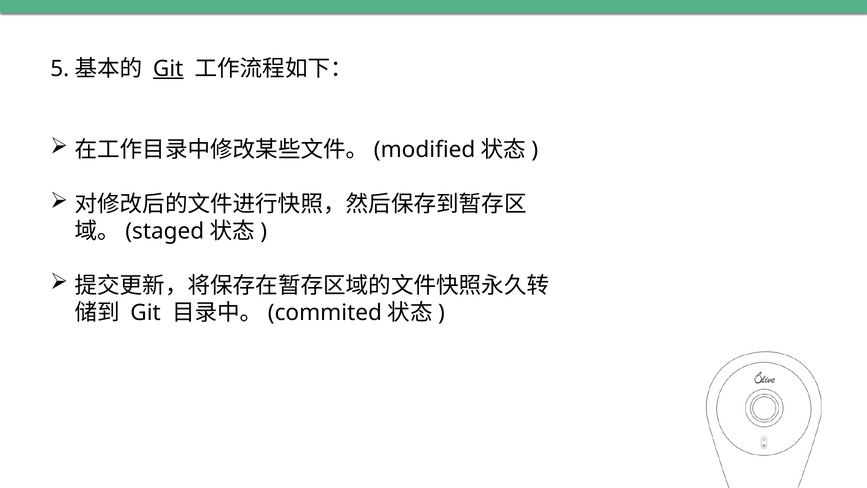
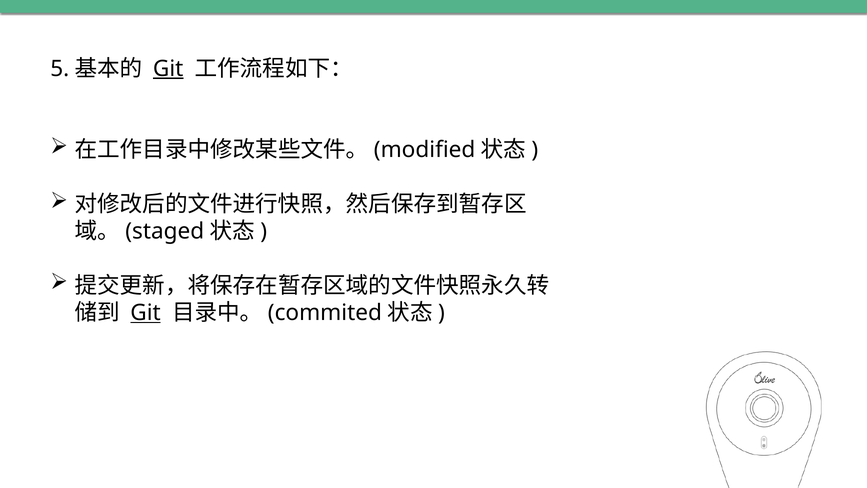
Git at (146, 313) underline: none -> present
